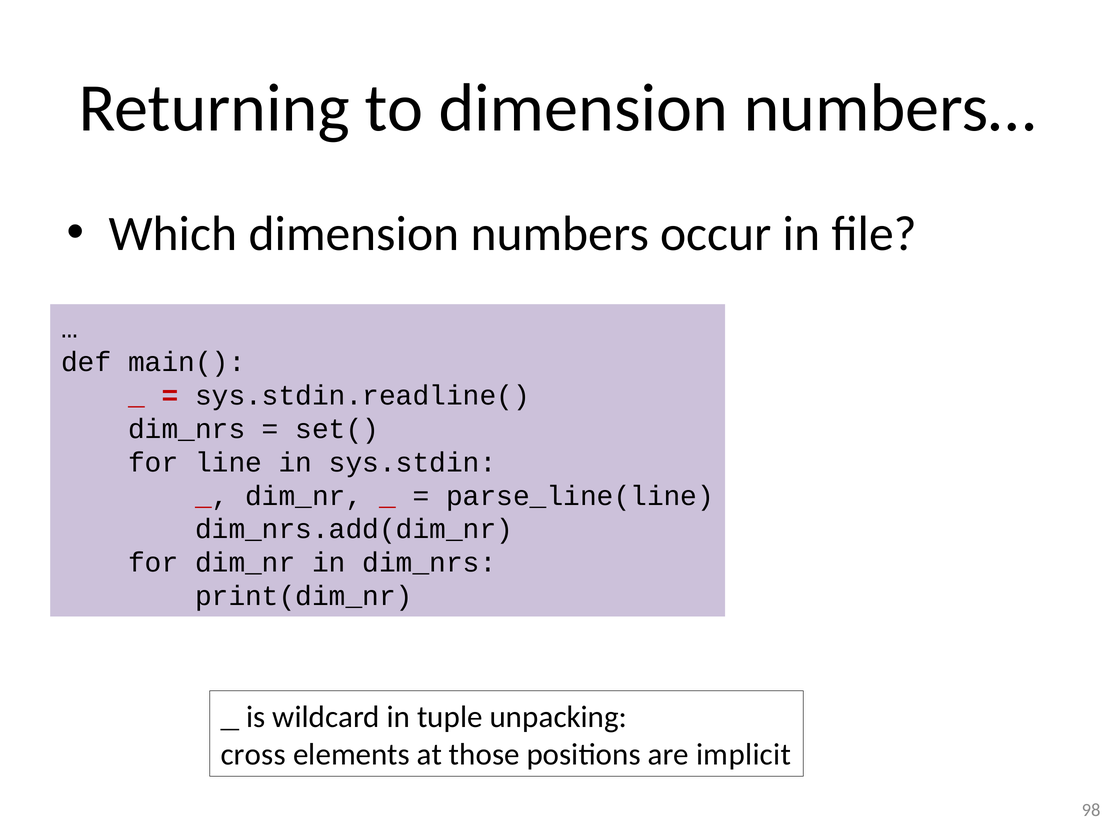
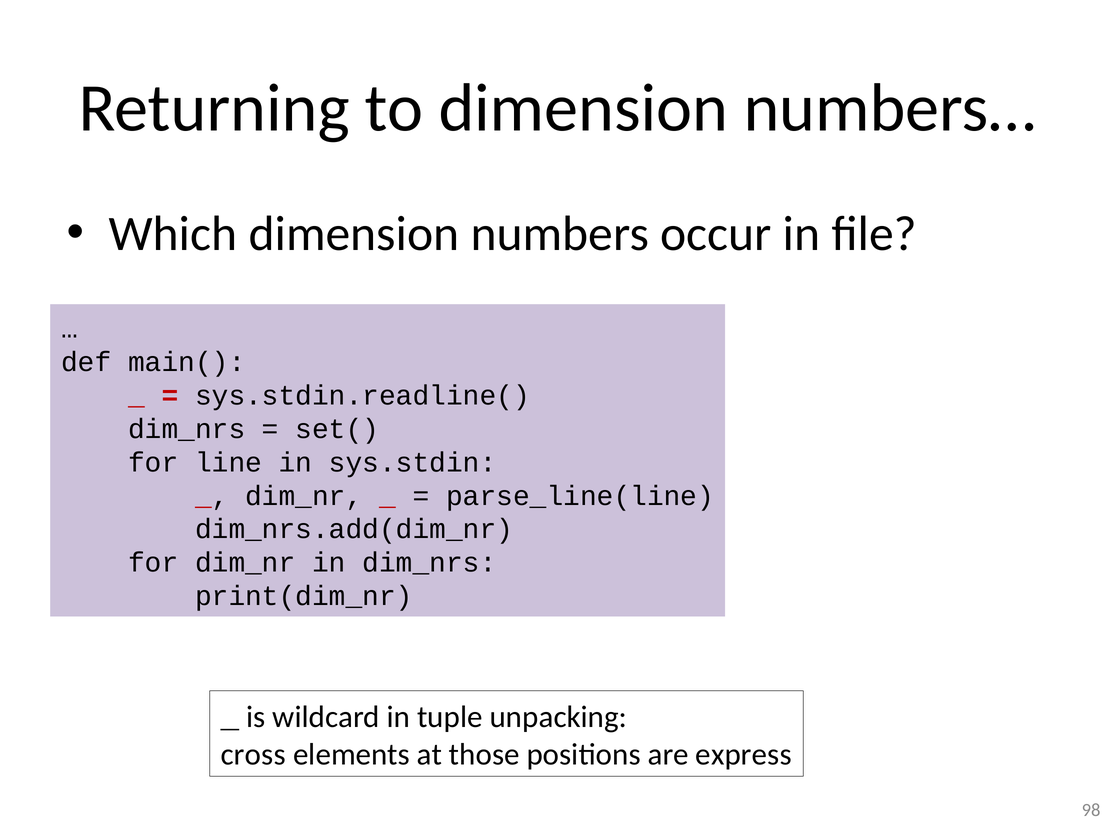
implicit: implicit -> express
